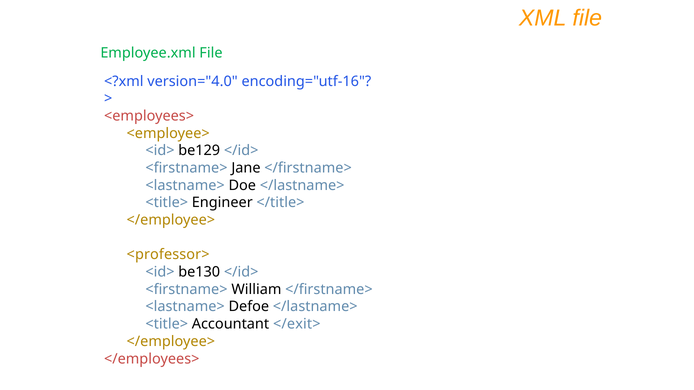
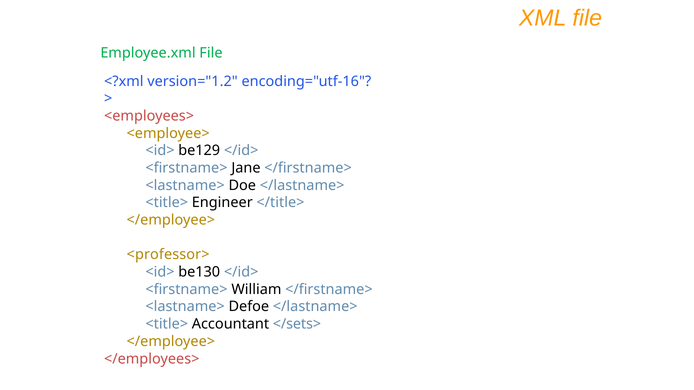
version="4.0: version="4.0 -> version="1.2
</exit>: </exit> -> </sets>
